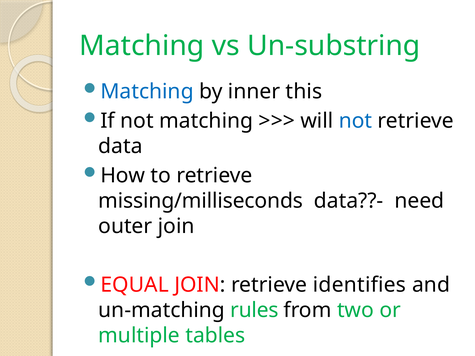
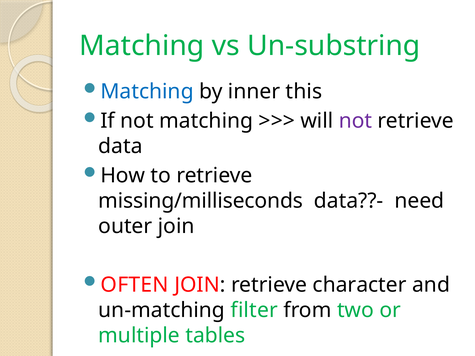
not at (355, 121) colour: blue -> purple
EQUAL: EQUAL -> OFTEN
identifies: identifies -> character
rules: rules -> filter
